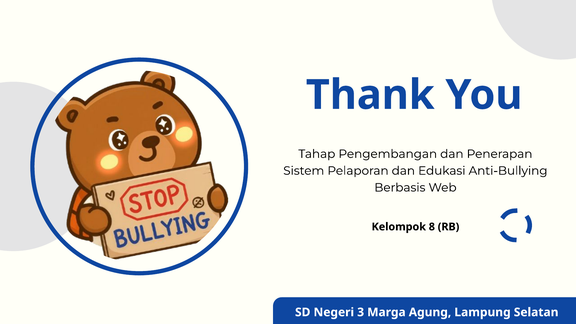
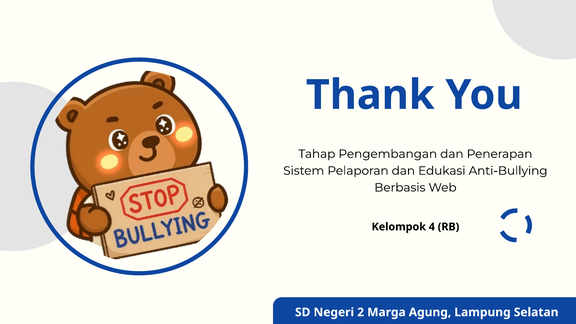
8: 8 -> 4
3: 3 -> 2
